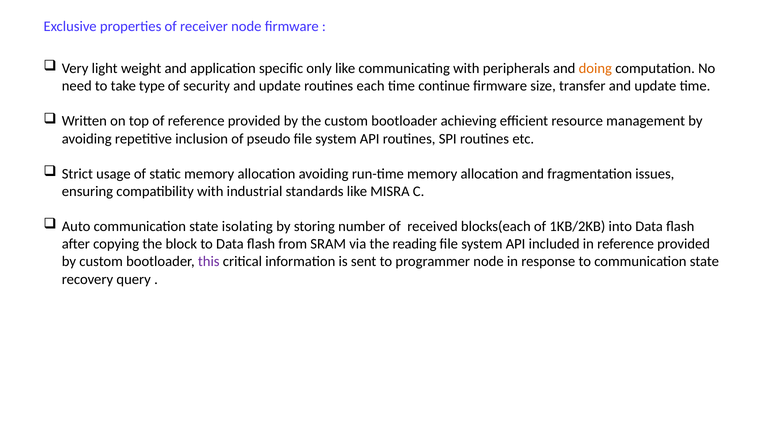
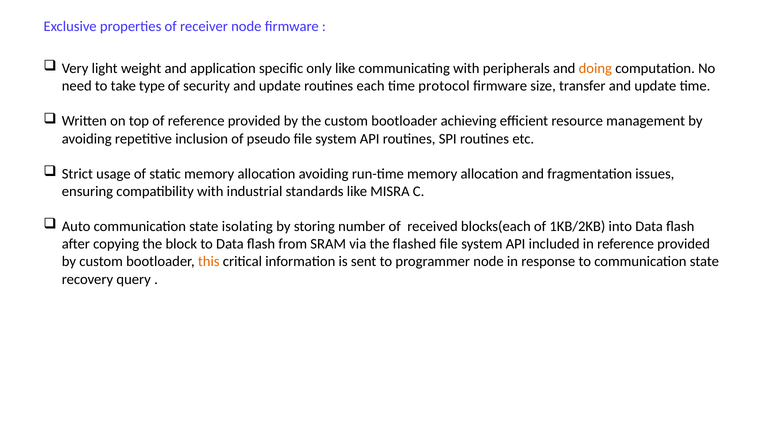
continue: continue -> protocol
reading: reading -> flashed
this colour: purple -> orange
